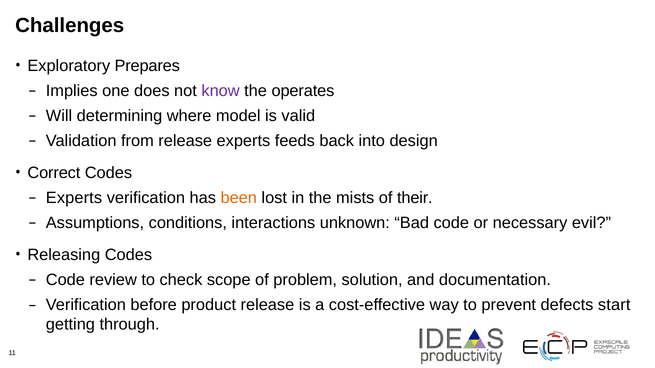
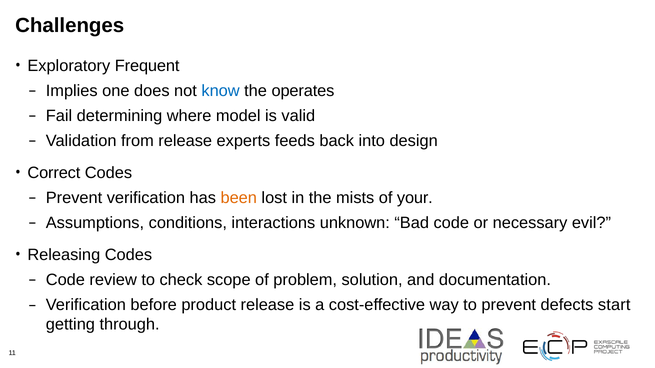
Prepares: Prepares -> Frequent
know colour: purple -> blue
Will: Will -> Fail
Experts at (74, 198): Experts -> Prevent
their: their -> your
